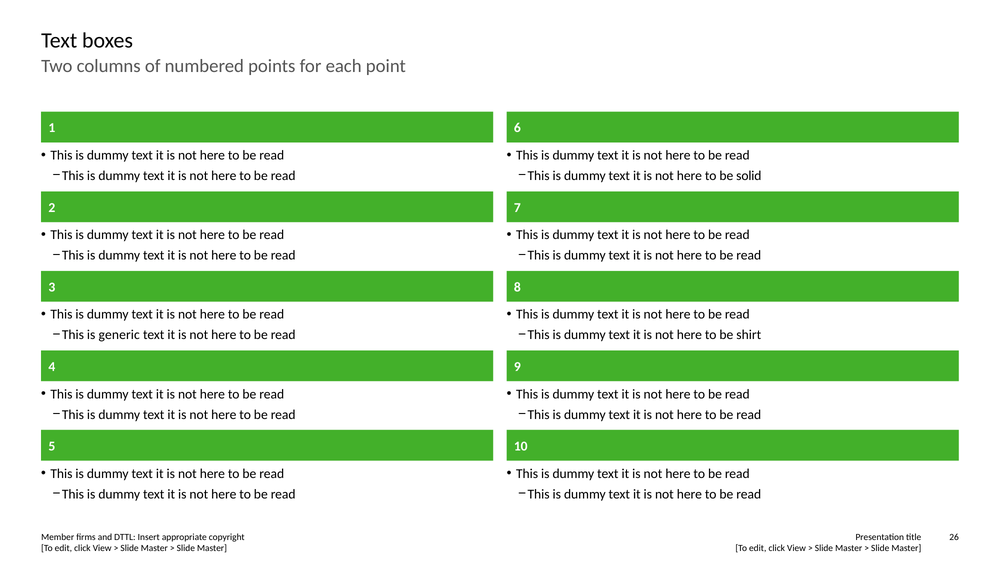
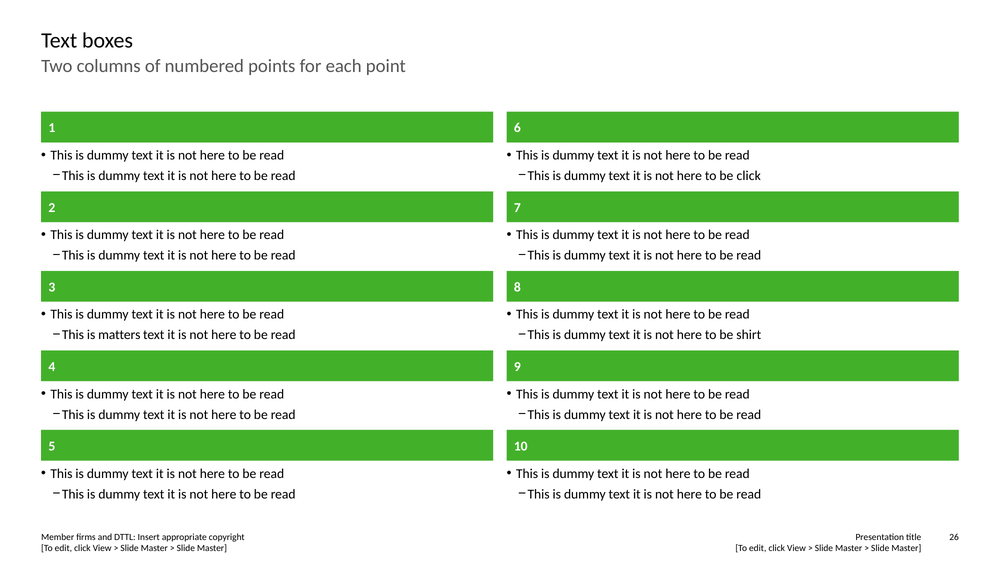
be solid: solid -> click
generic: generic -> matters
